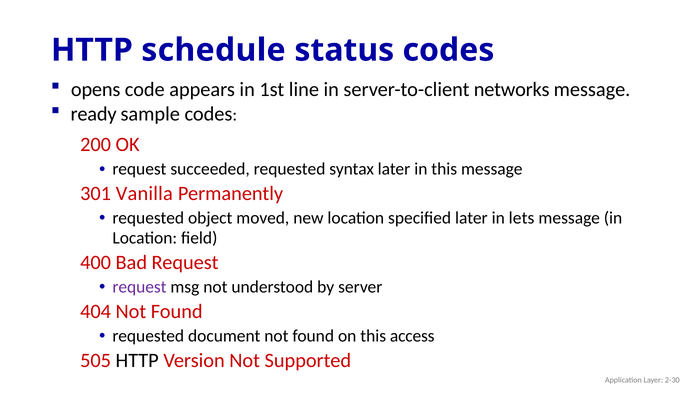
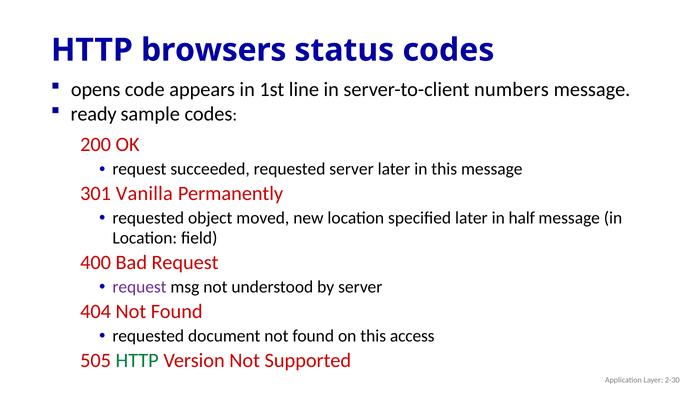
schedule: schedule -> browsers
networks: networks -> numbers
requested syntax: syntax -> server
lets: lets -> half
HTTP at (137, 360) colour: black -> green
